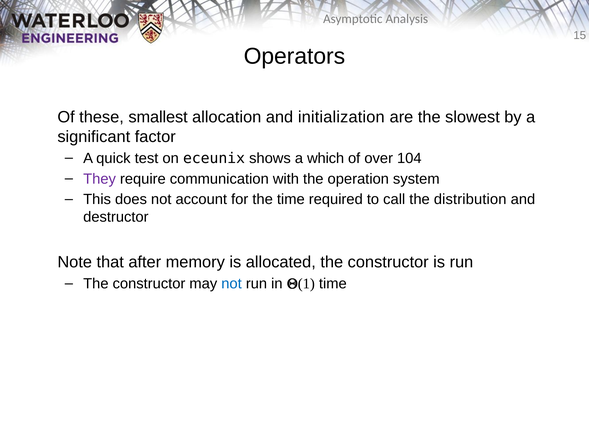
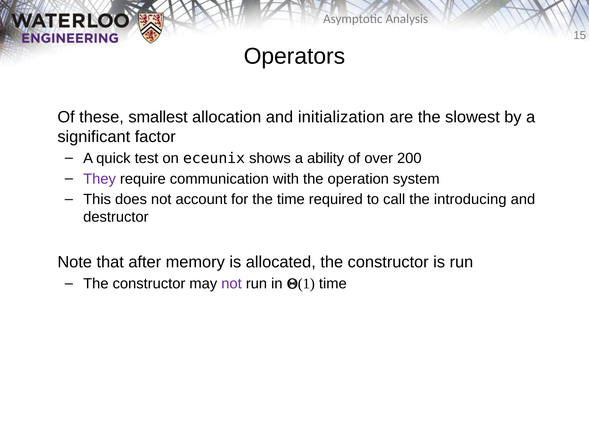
which: which -> ability
104: 104 -> 200
distribution: distribution -> introducing
not at (232, 283) colour: blue -> purple
